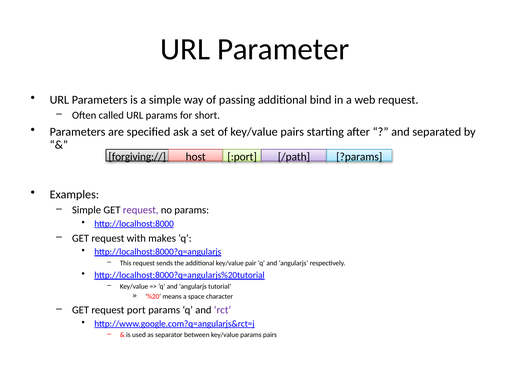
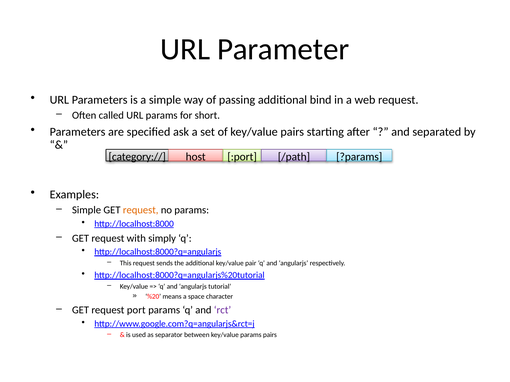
forgiving://: forgiving:// -> category://
request at (141, 210) colour: purple -> orange
makes: makes -> simply
